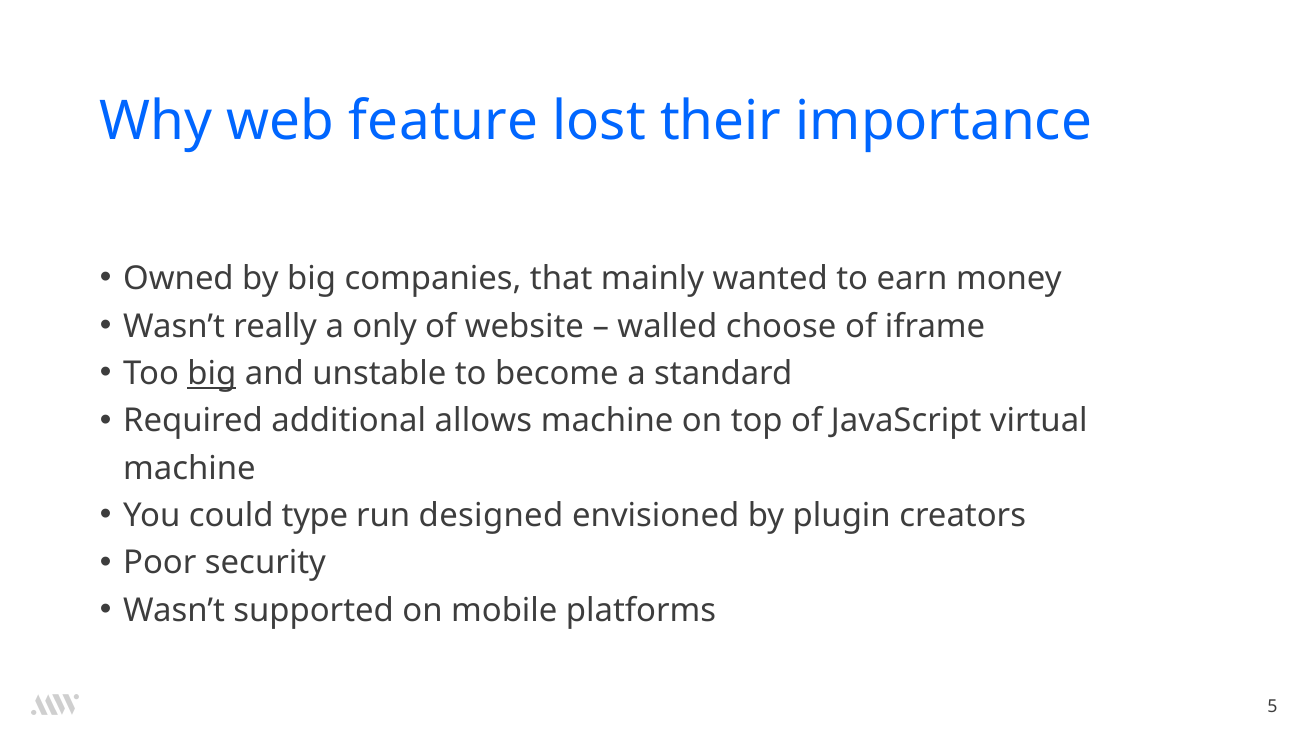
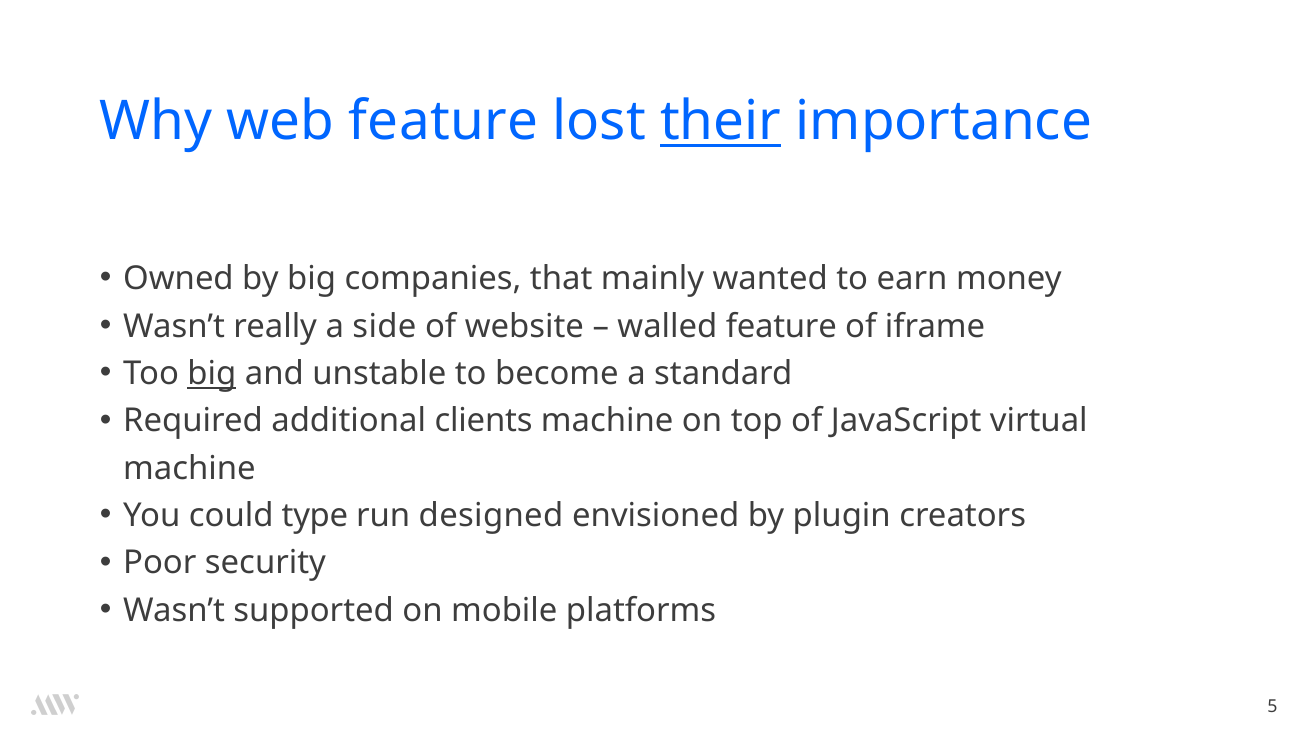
their underline: none -> present
only: only -> side
walled choose: choose -> feature
allows: allows -> clients
